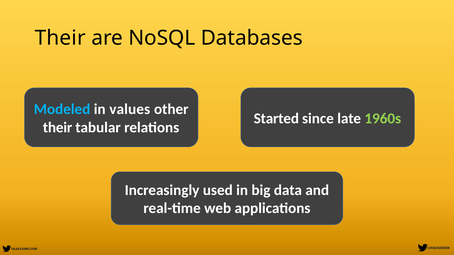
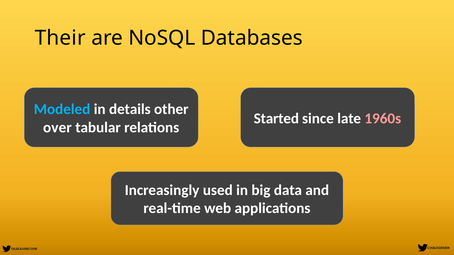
values: values -> details
1960s colour: light green -> pink
their at (58, 128): their -> over
